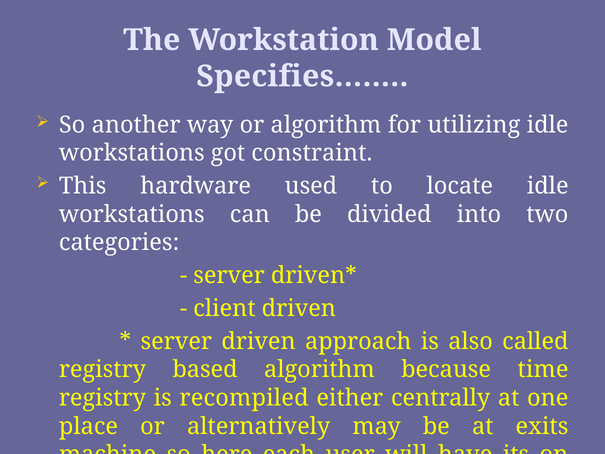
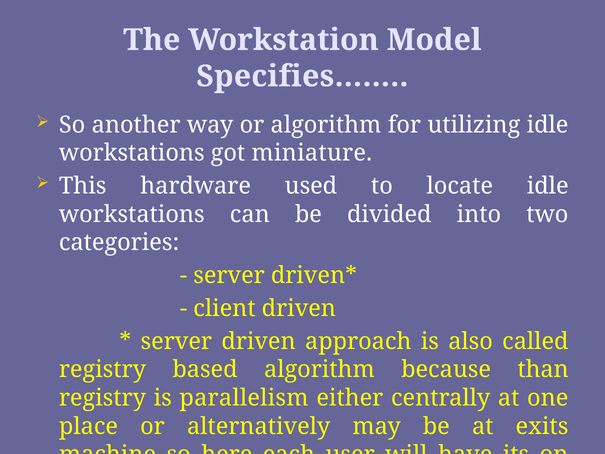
constraint: constraint -> miniature
time: time -> than
recompiled: recompiled -> parallelism
